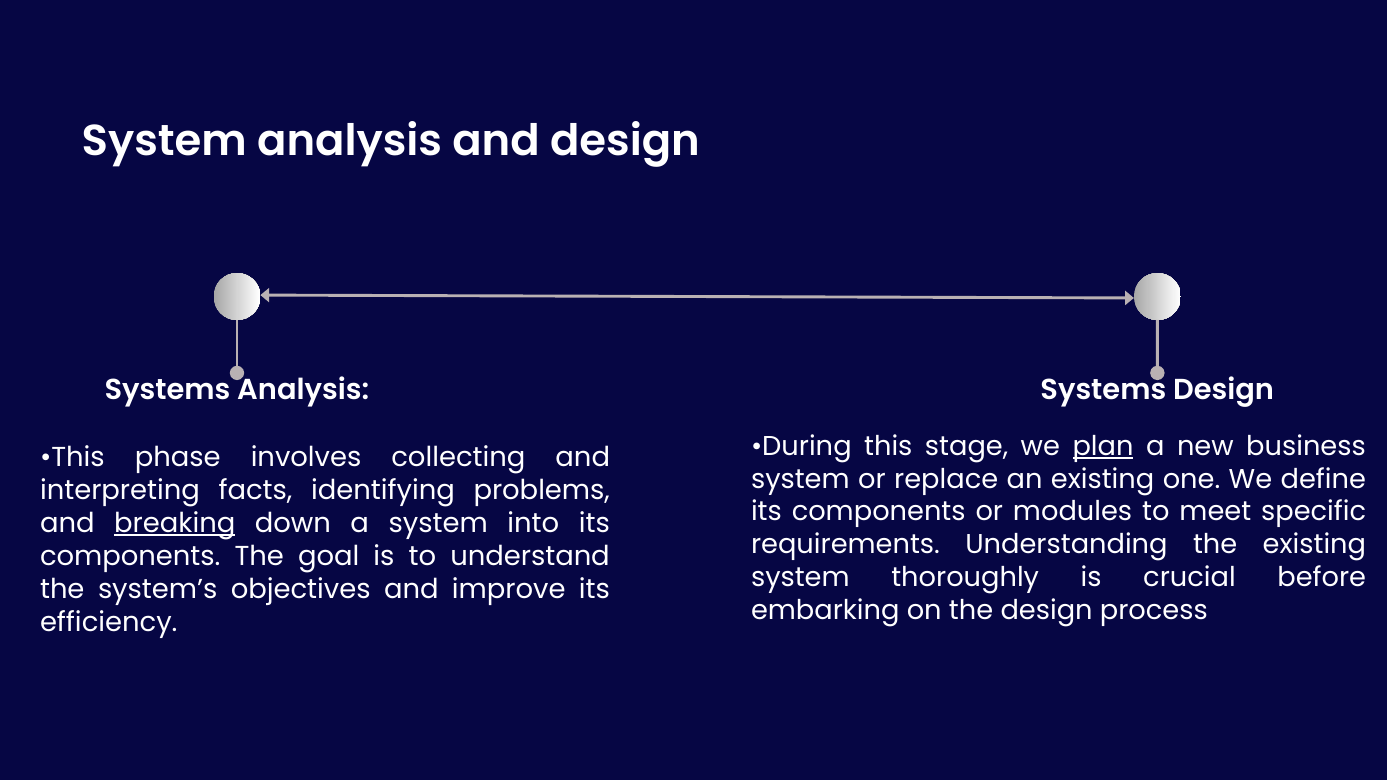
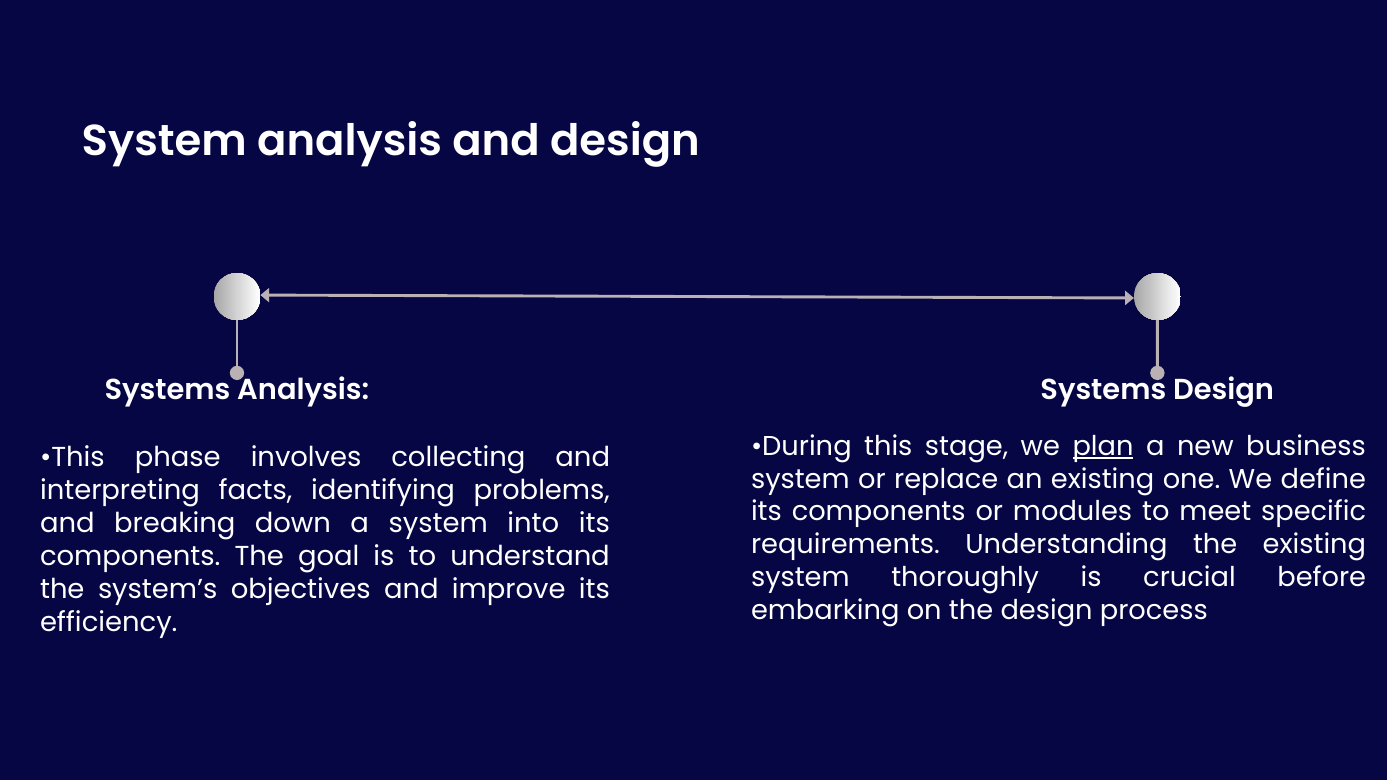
breaking underline: present -> none
